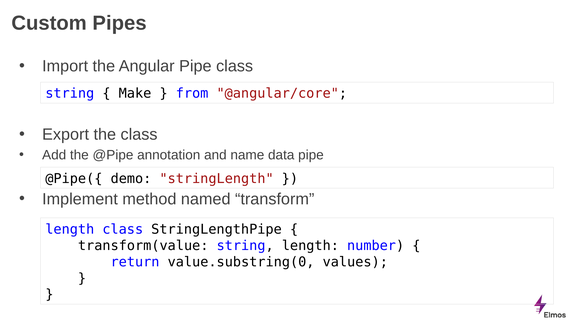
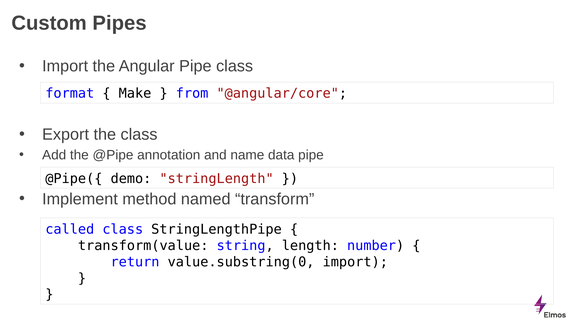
string at (70, 93): string -> format
length at (70, 229): length -> called
value.substring(0 values: values -> import
